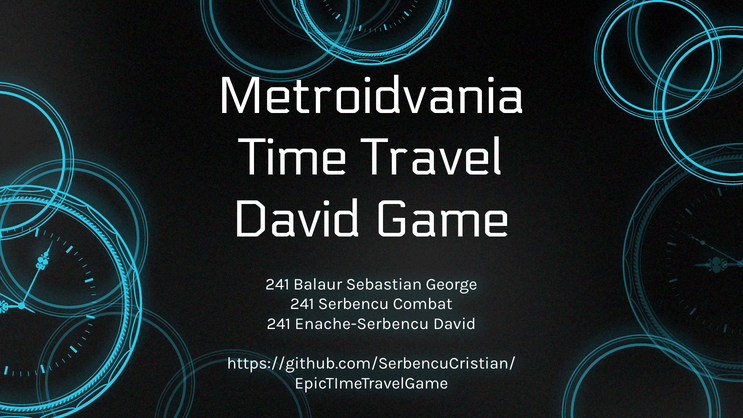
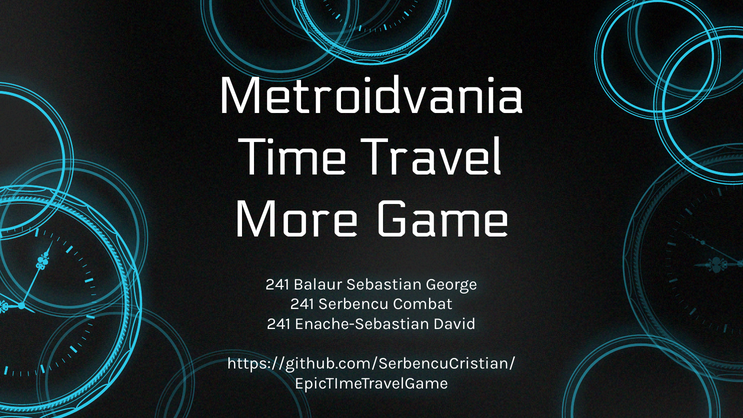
David at (297, 220): David -> More
Enache-Serbencu: Enache-Serbencu -> Enache-Sebastian
